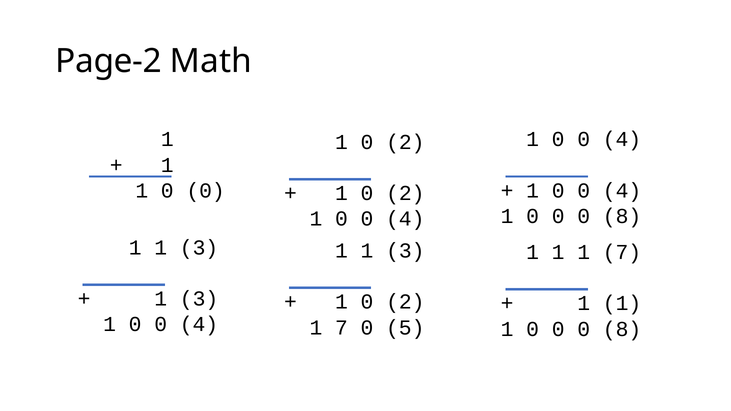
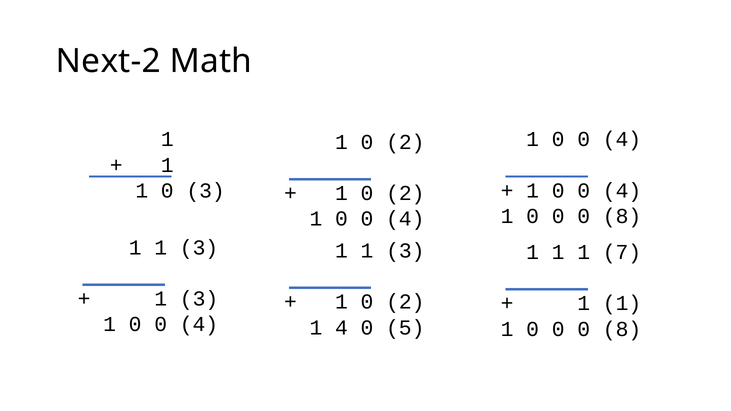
Page-2: Page-2 -> Next-2
0 at (206, 191): 0 -> 3
7 at (341, 328): 7 -> 4
